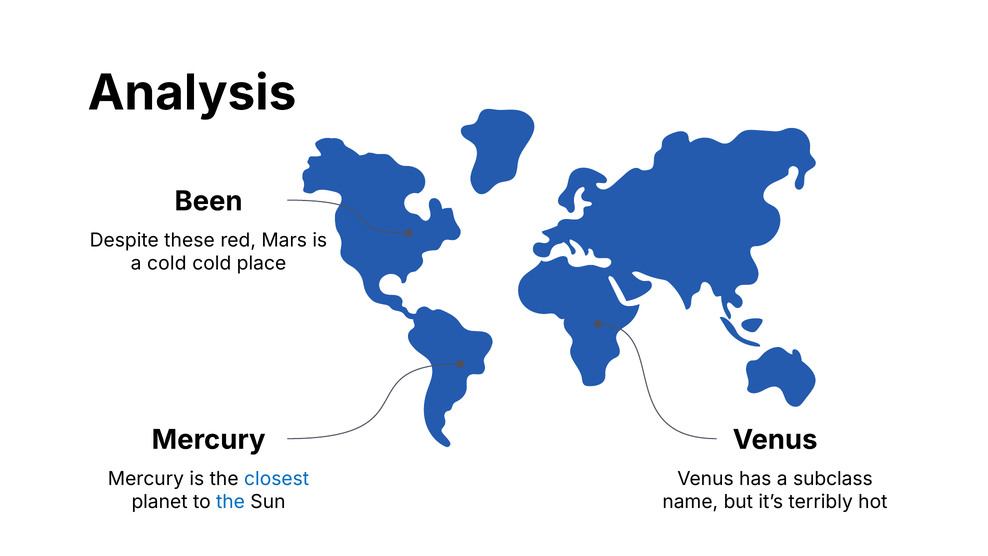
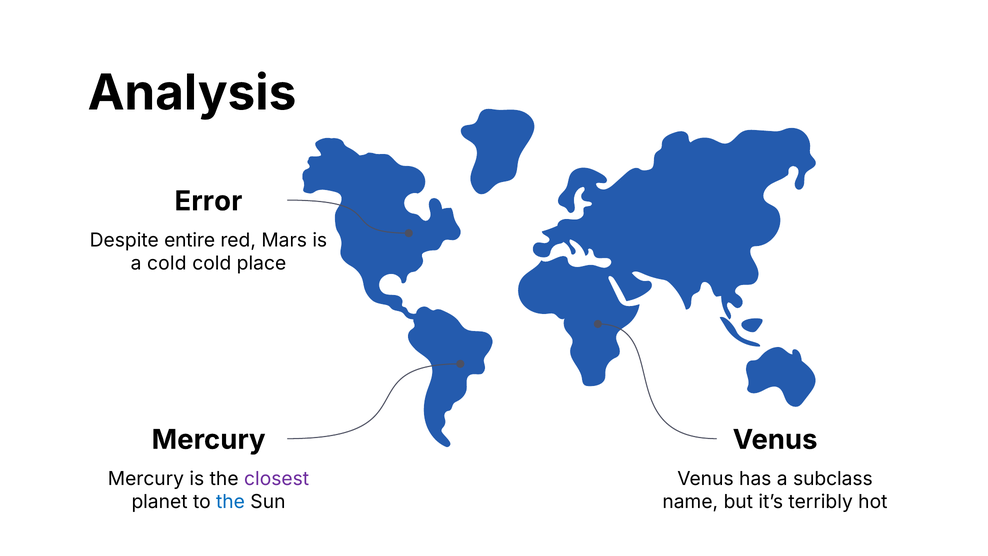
Been: Been -> Error
these: these -> entire
closest colour: blue -> purple
